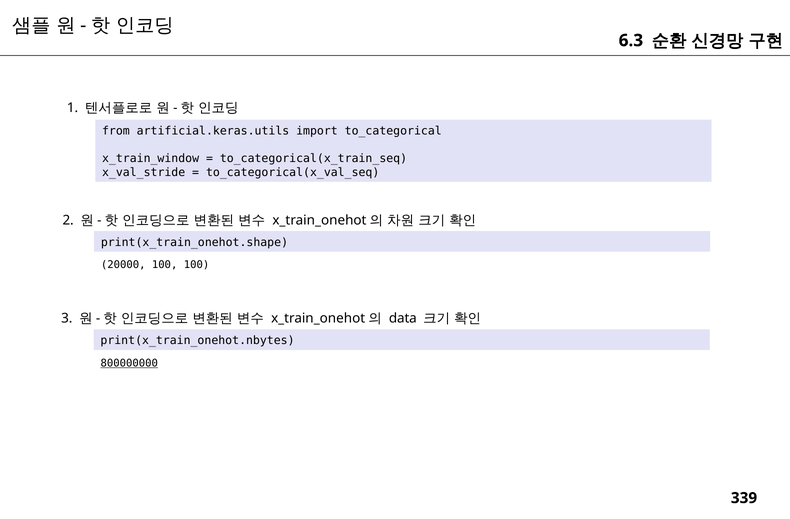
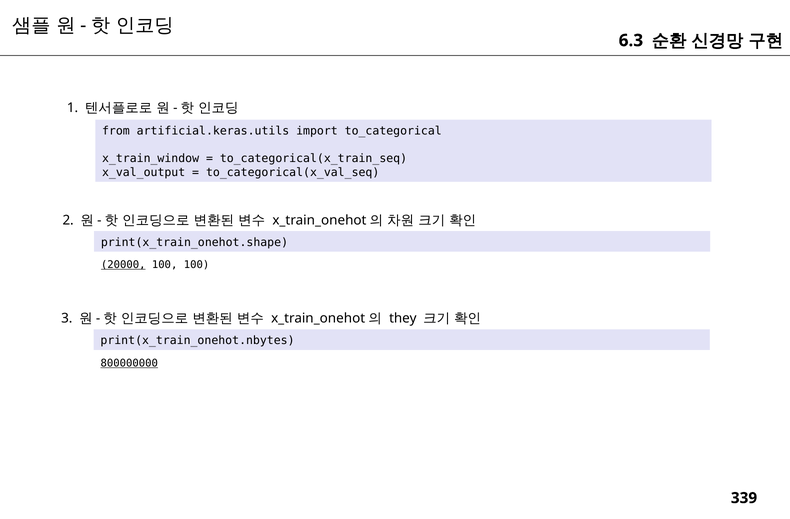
x_val_stride: x_val_stride -> x_val_output
20000 underline: none -> present
data: data -> they
